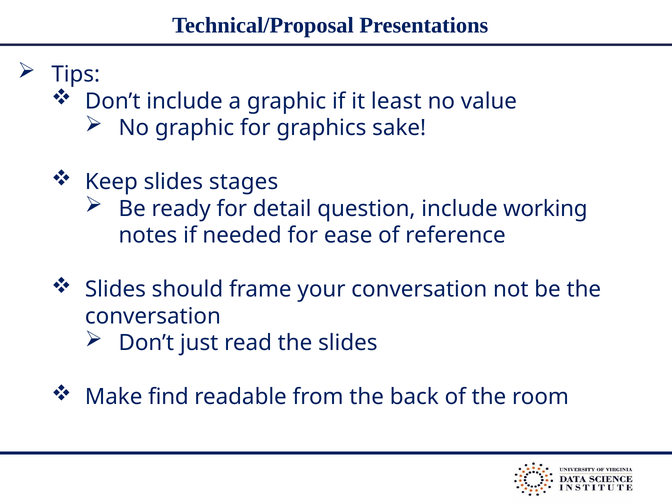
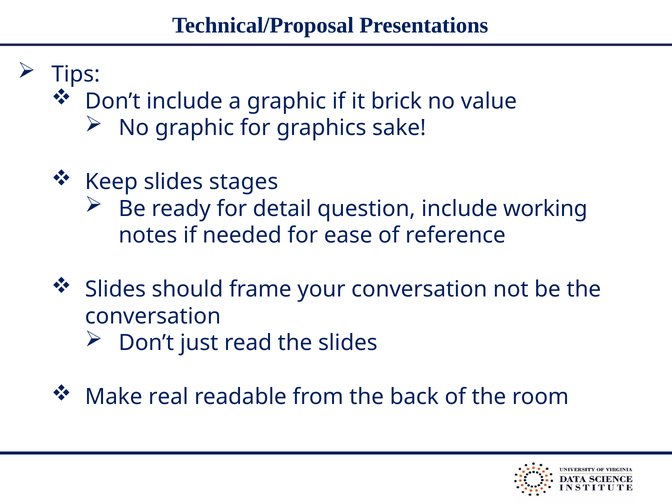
least: least -> brick
find: find -> real
